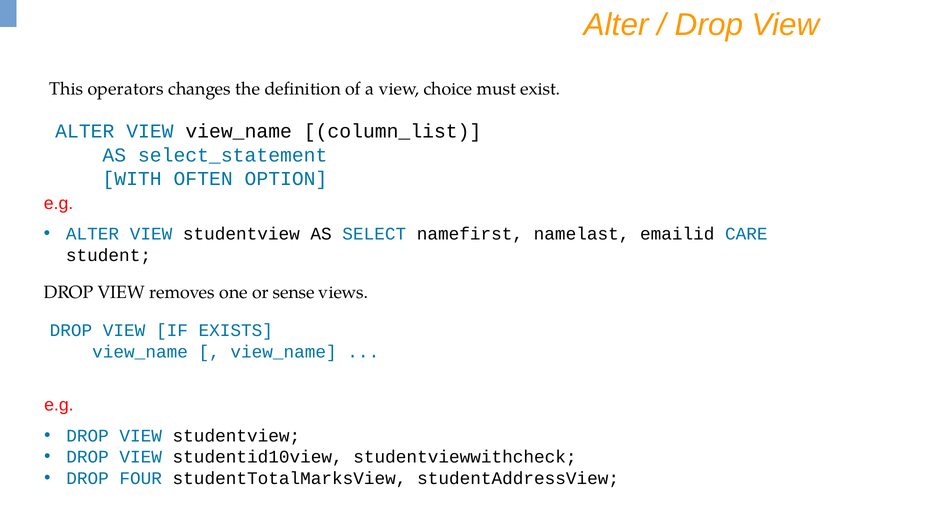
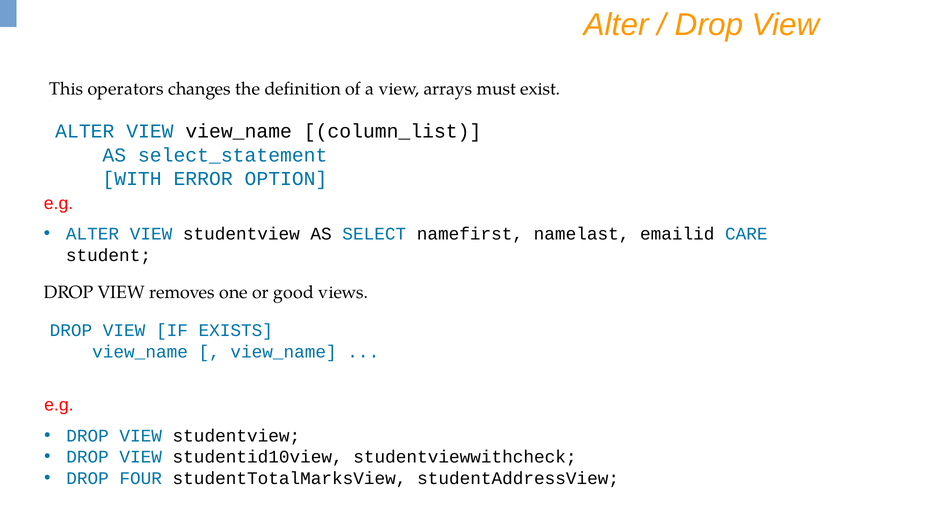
choice: choice -> arrays
OFTEN: OFTEN -> ERROR
sense: sense -> good
